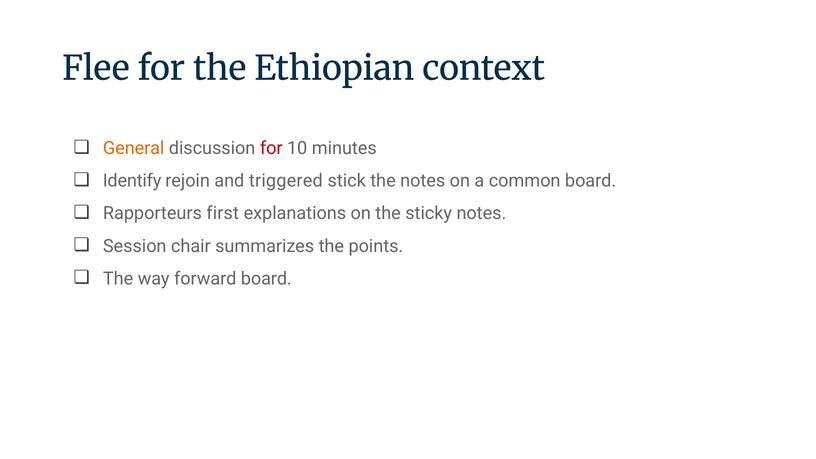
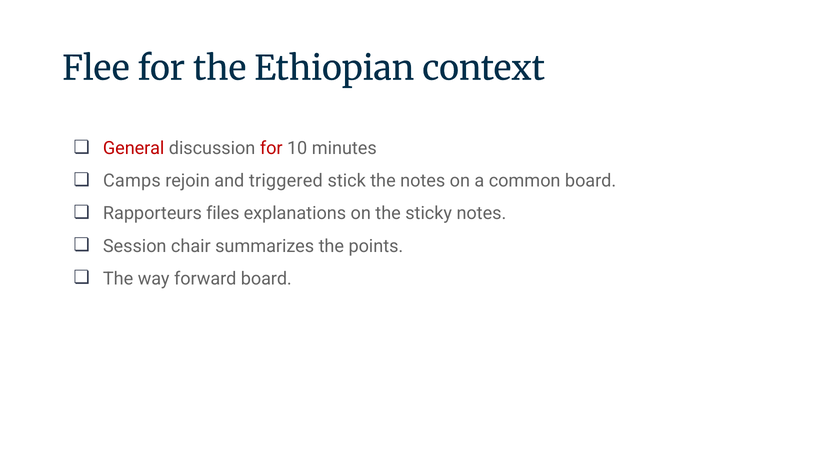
General colour: orange -> red
Identify: Identify -> Camps
first: first -> files
